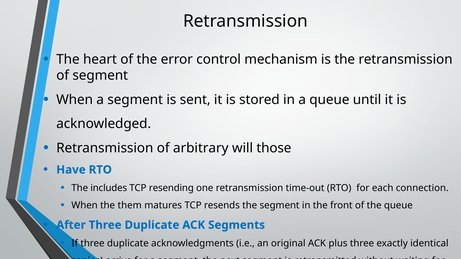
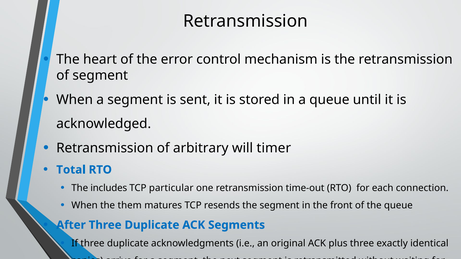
those: those -> timer
Have: Have -> Total
resending: resending -> particular
